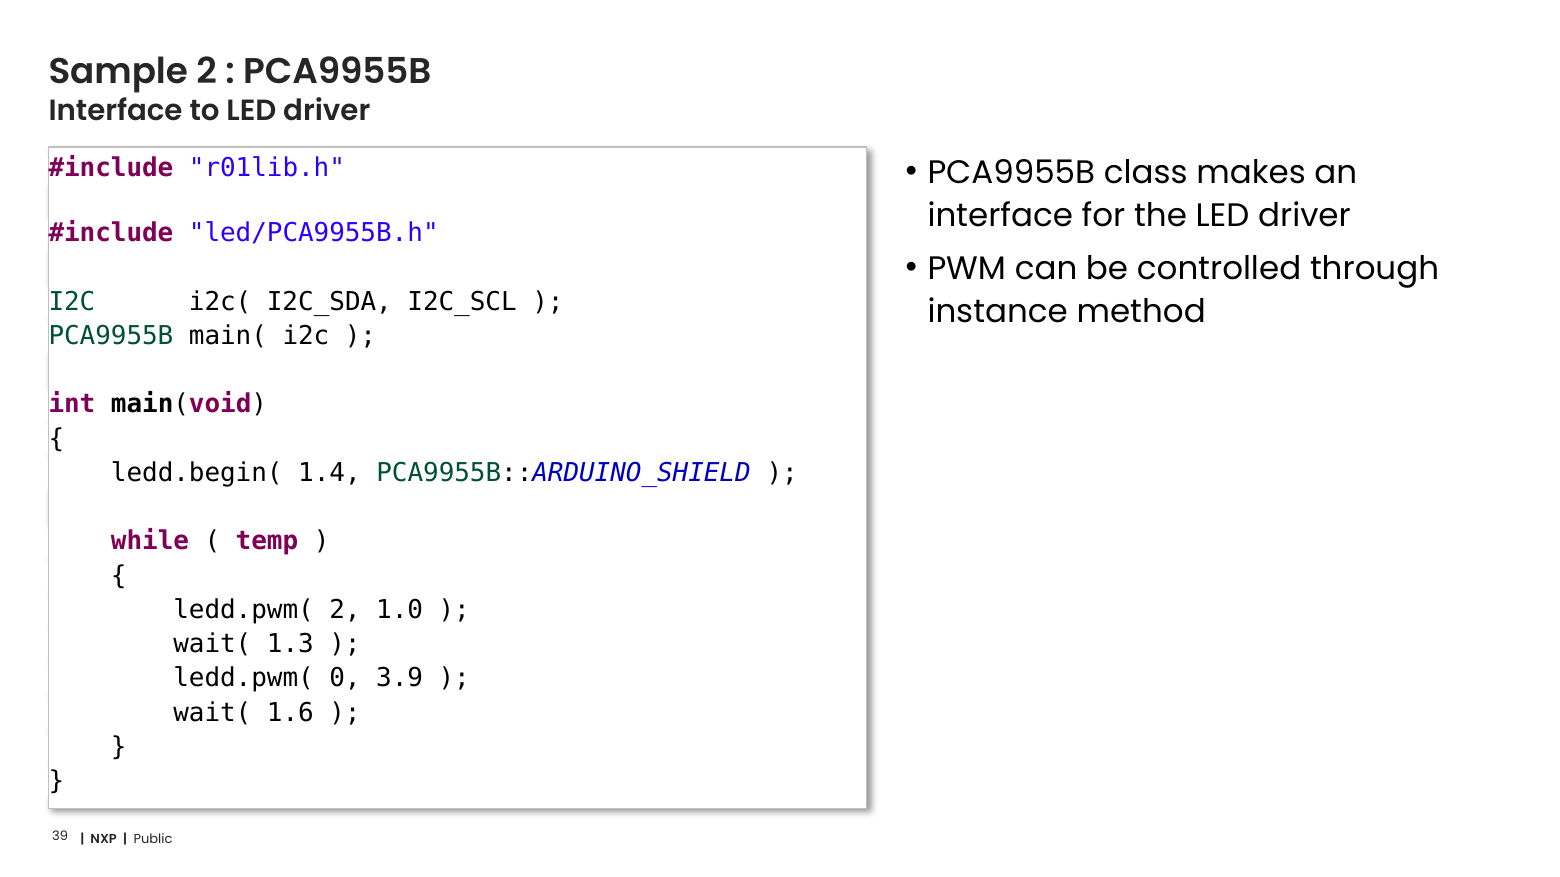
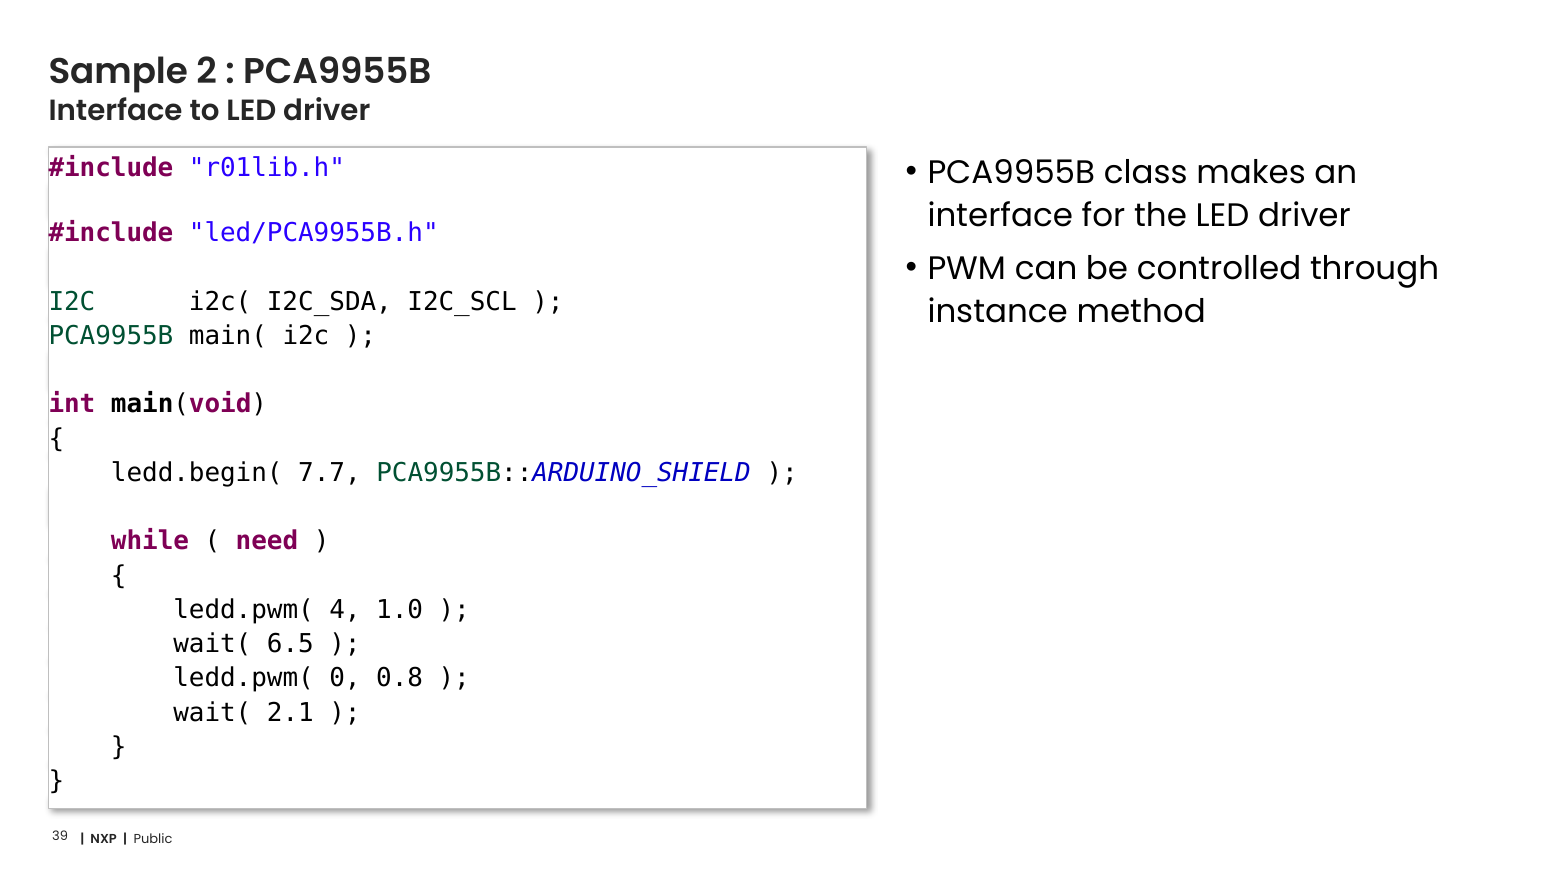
1.4: 1.4 -> 7.7
temp: temp -> need
ledd.pwm( 2: 2 -> 4
1.3: 1.3 -> 6.5
3.9: 3.9 -> 0.8
1.6: 1.6 -> 2.1
